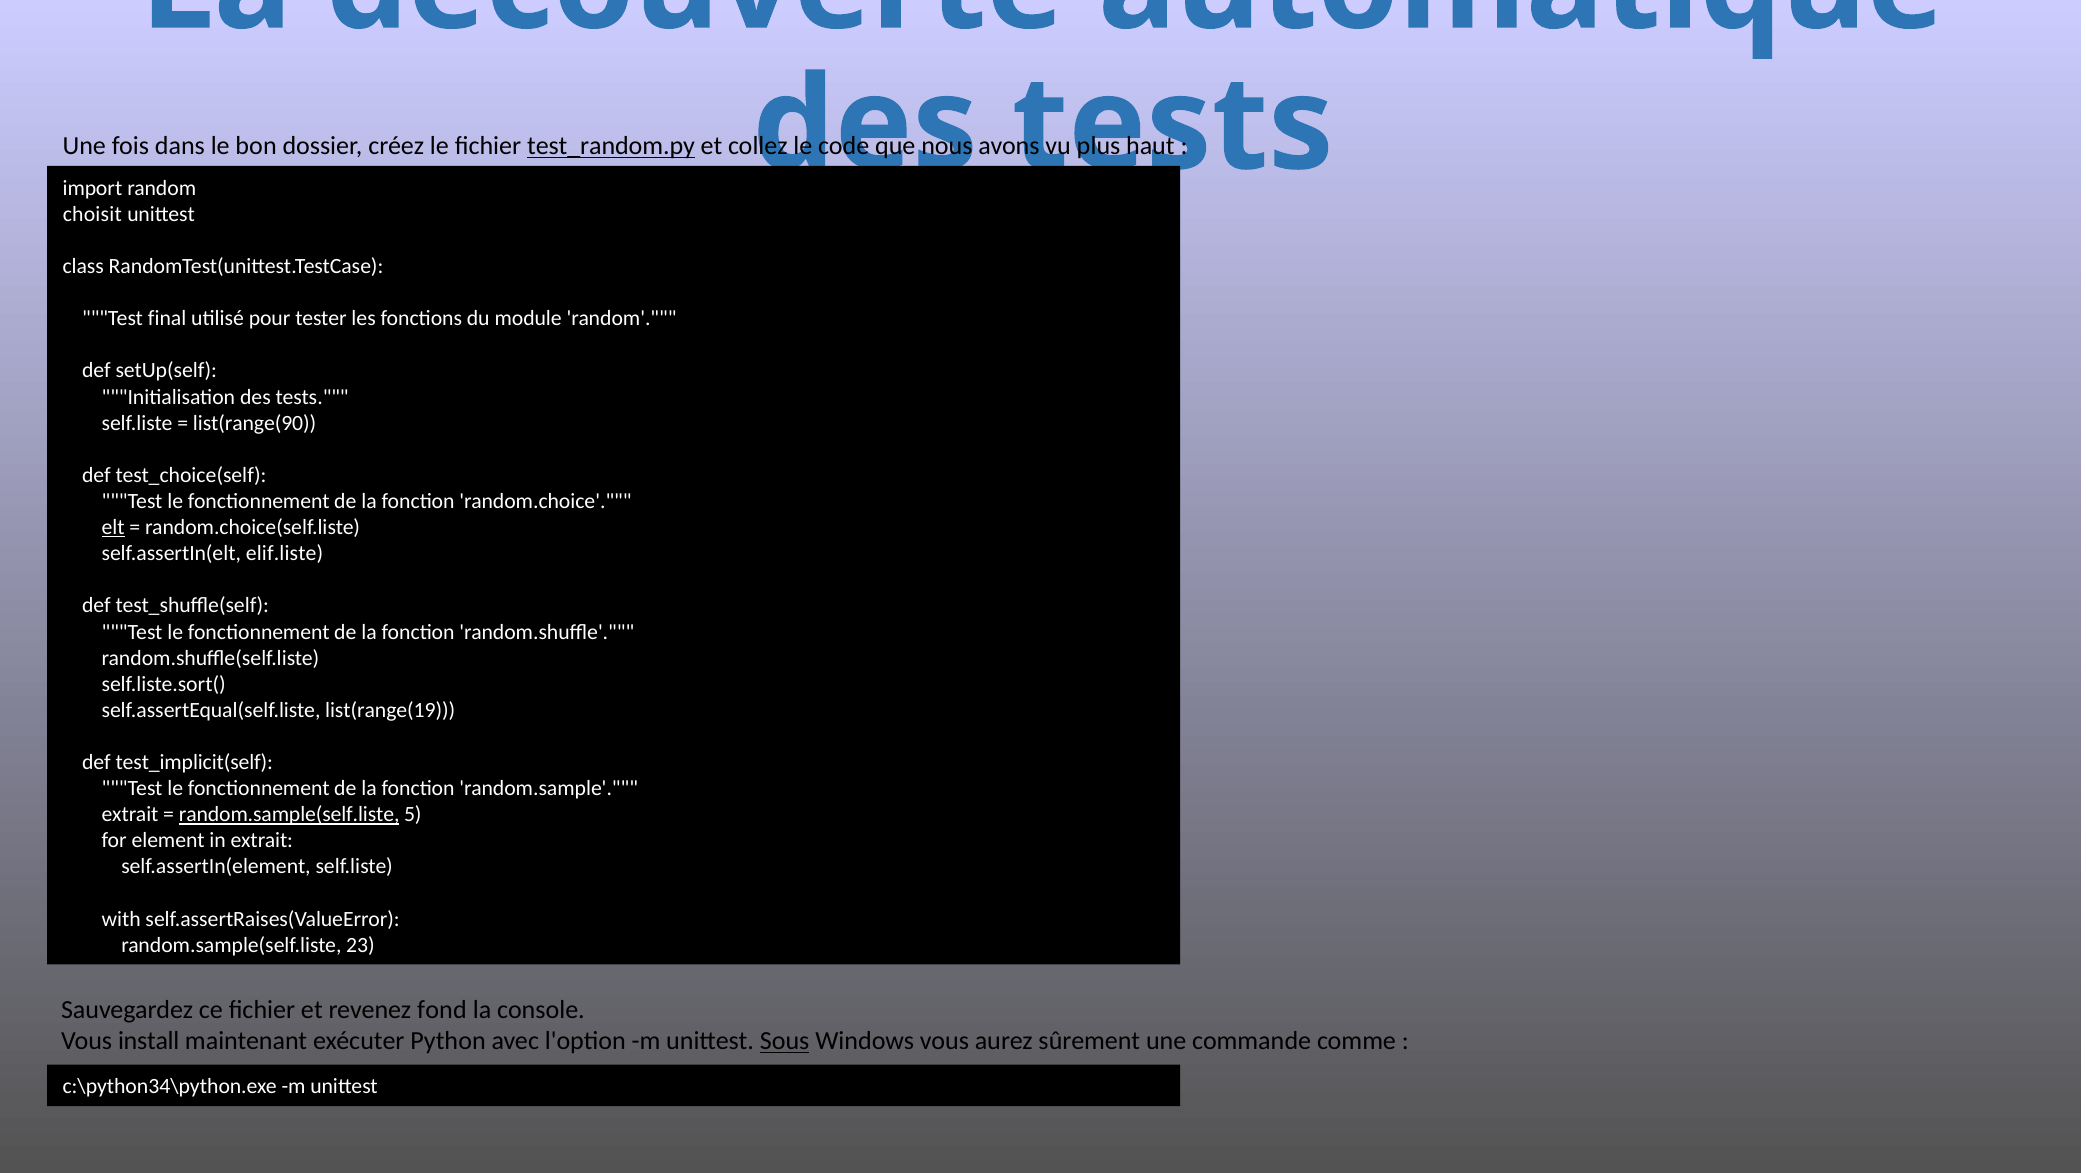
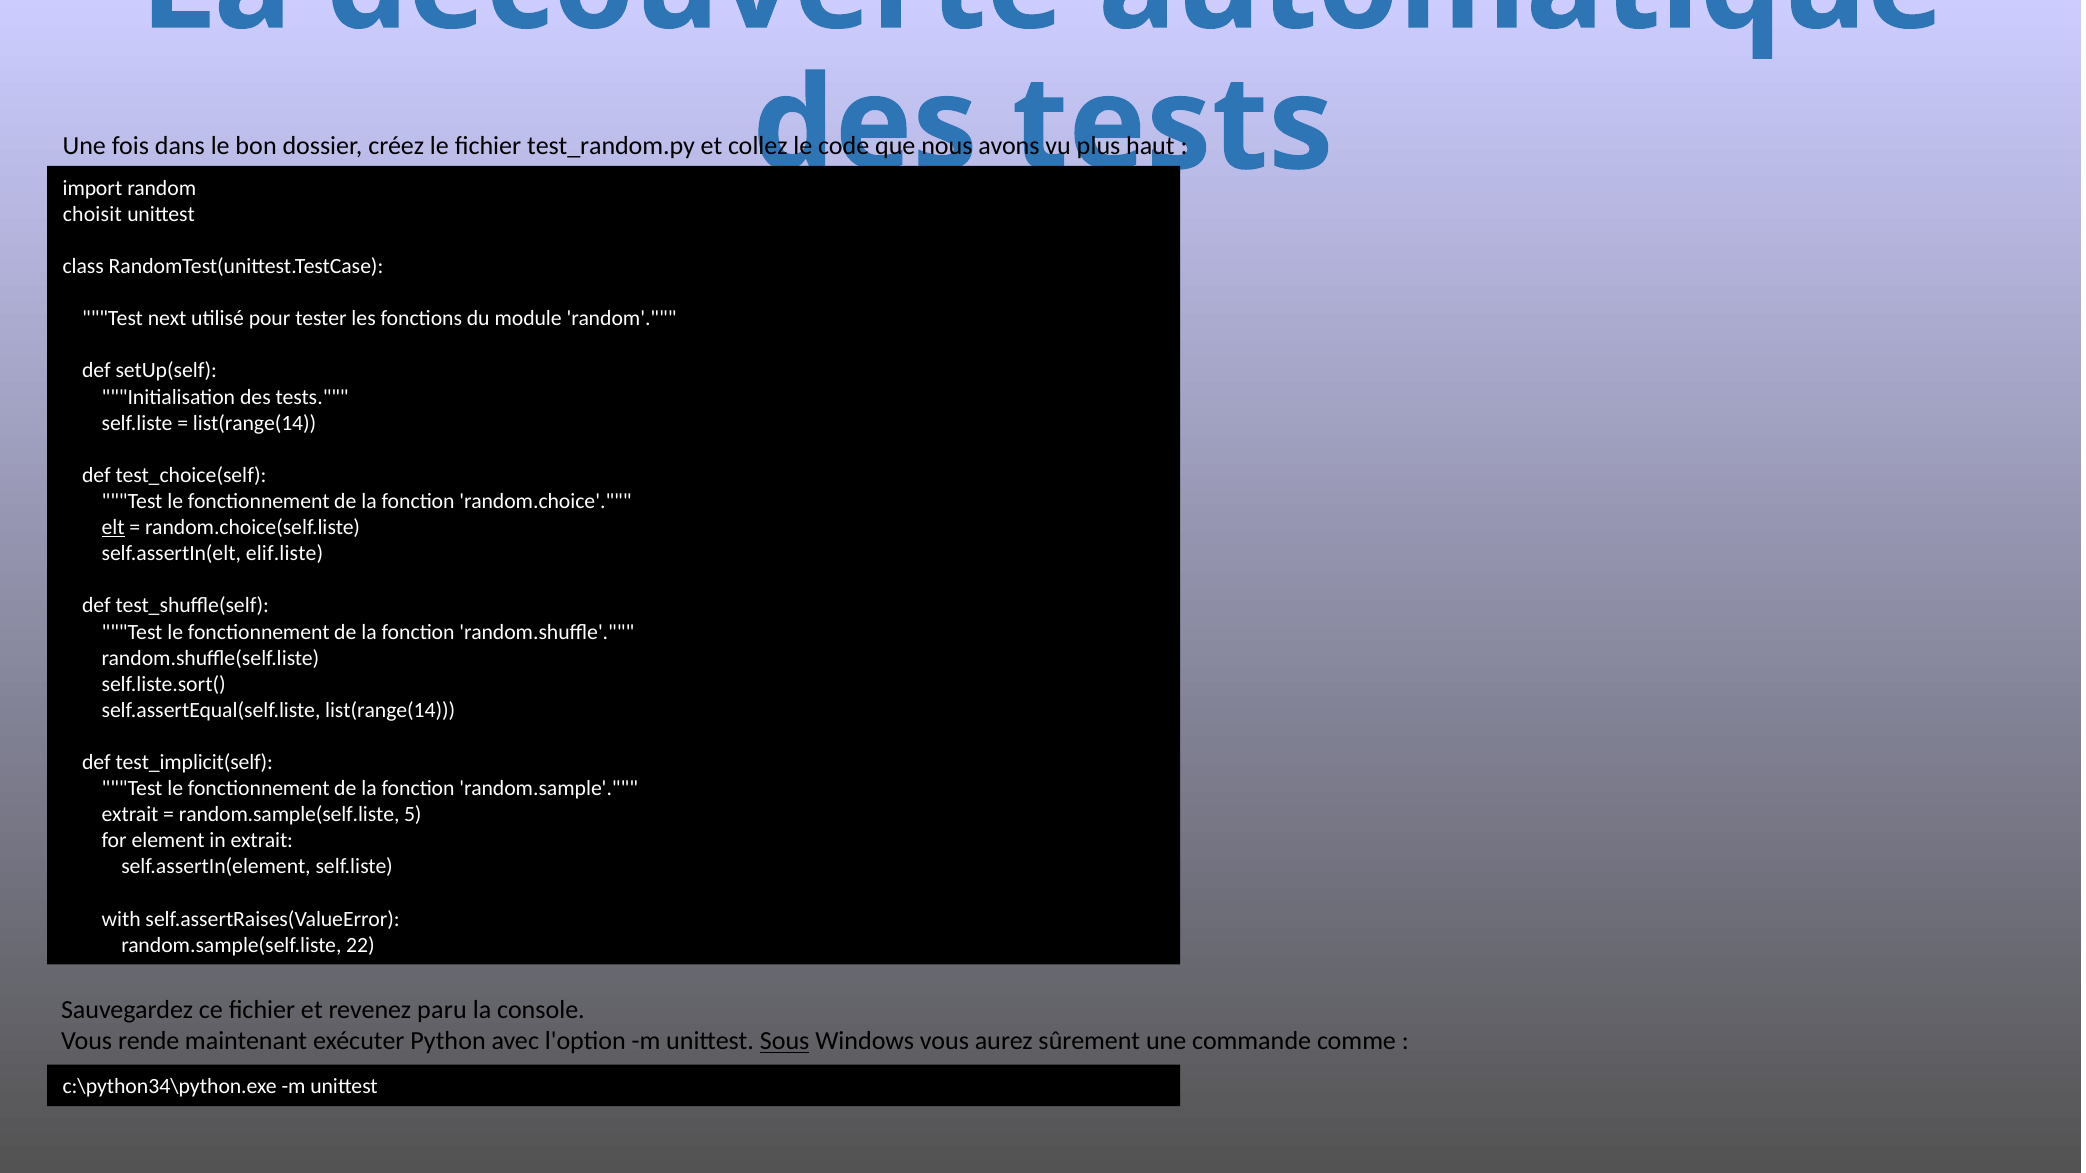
test_random.py underline: present -> none
final: final -> next
list(range(90 at (255, 423): list(range(90 -> list(range(14
self.assertEqual(self.liste list(range(19: list(range(19 -> list(range(14
random.sample(self.liste at (289, 815) underline: present -> none
23: 23 -> 22
fond: fond -> paru
install: install -> rende
